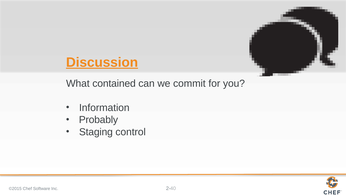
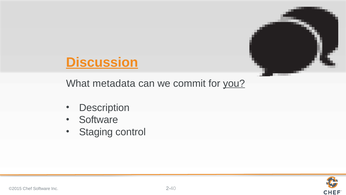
contained: contained -> metadata
you underline: none -> present
Information: Information -> Description
Probably at (98, 120): Probably -> Software
